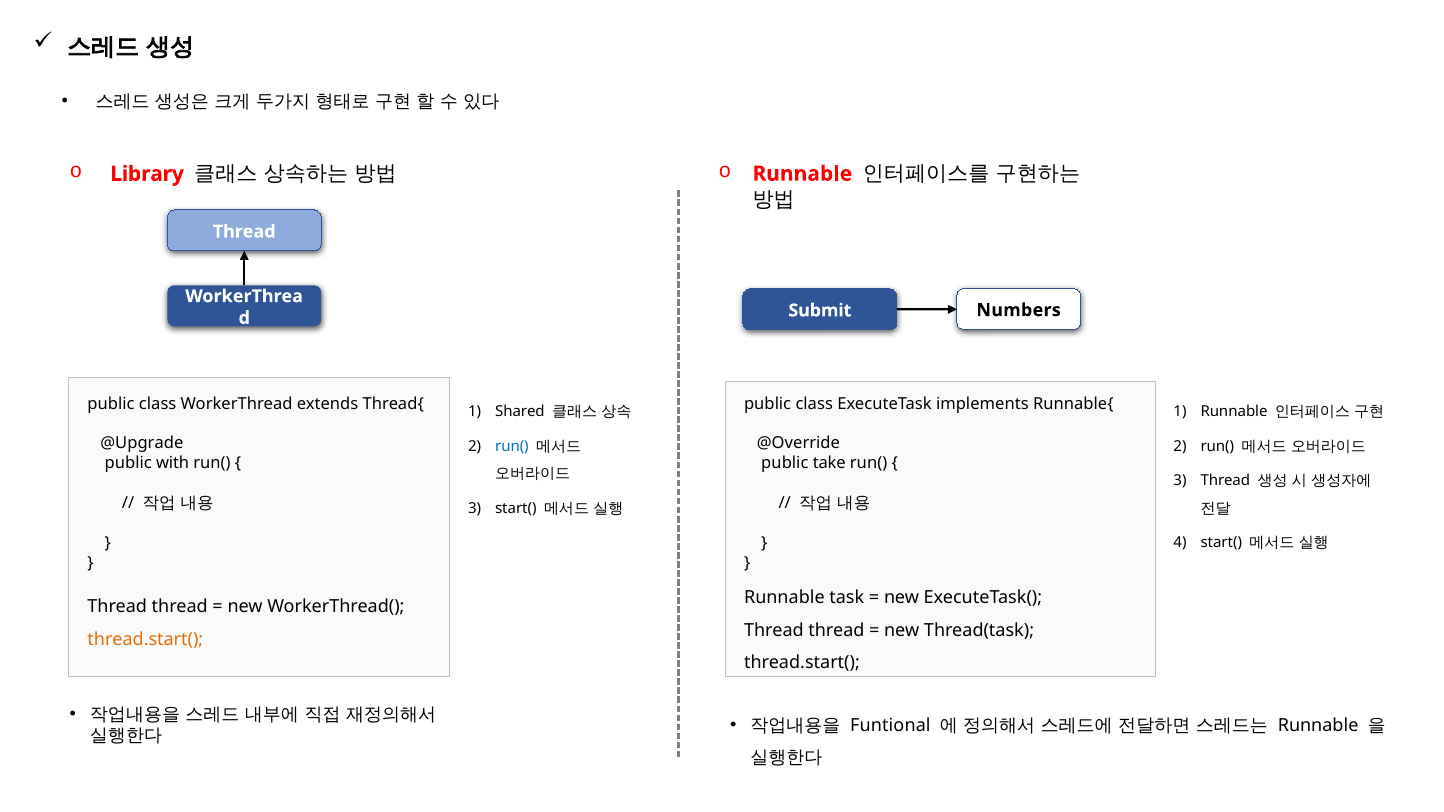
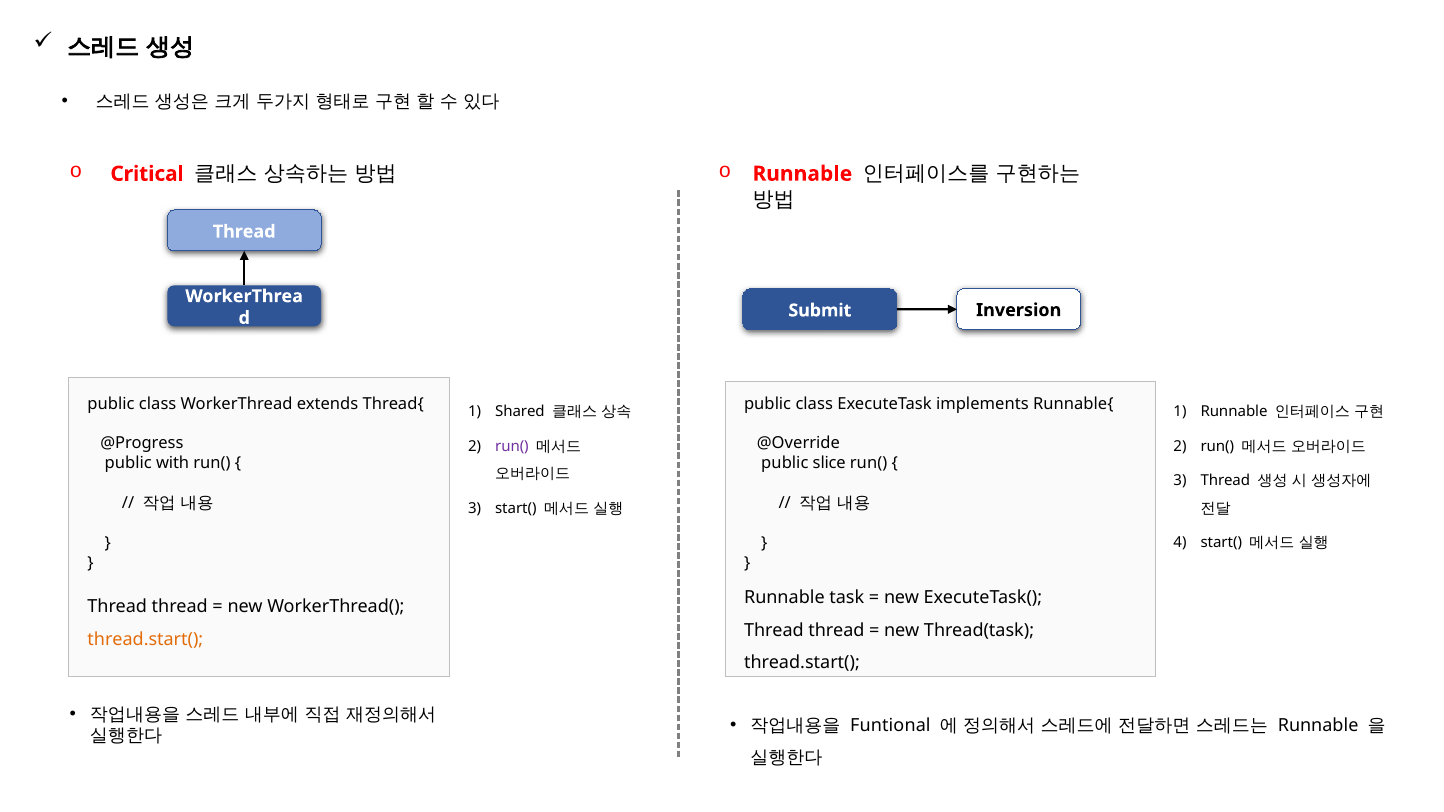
Library: Library -> Critical
Numbers: Numbers -> Inversion
@Upgrade: @Upgrade -> @Progress
run( at (512, 447) colour: blue -> purple
take: take -> slice
